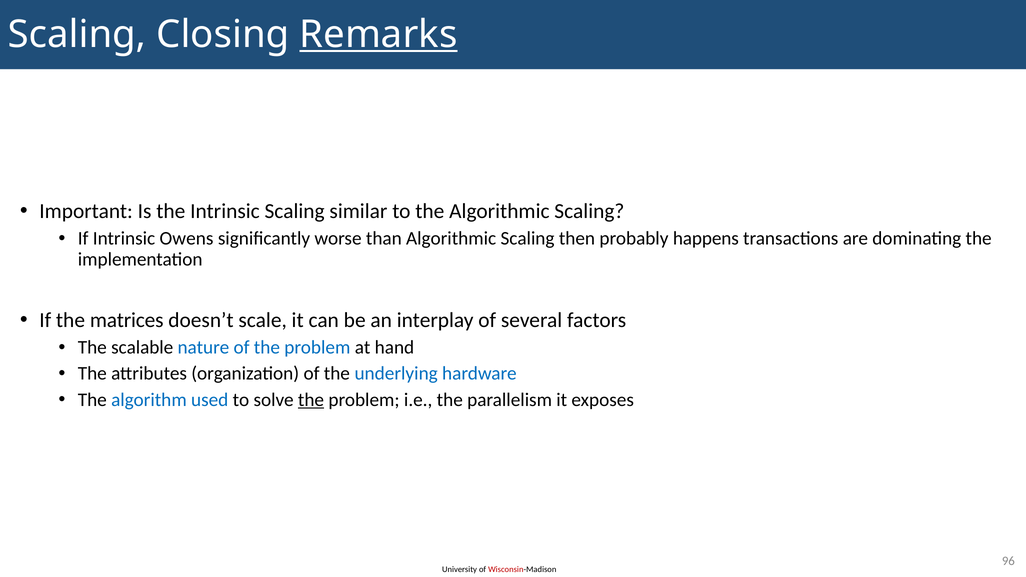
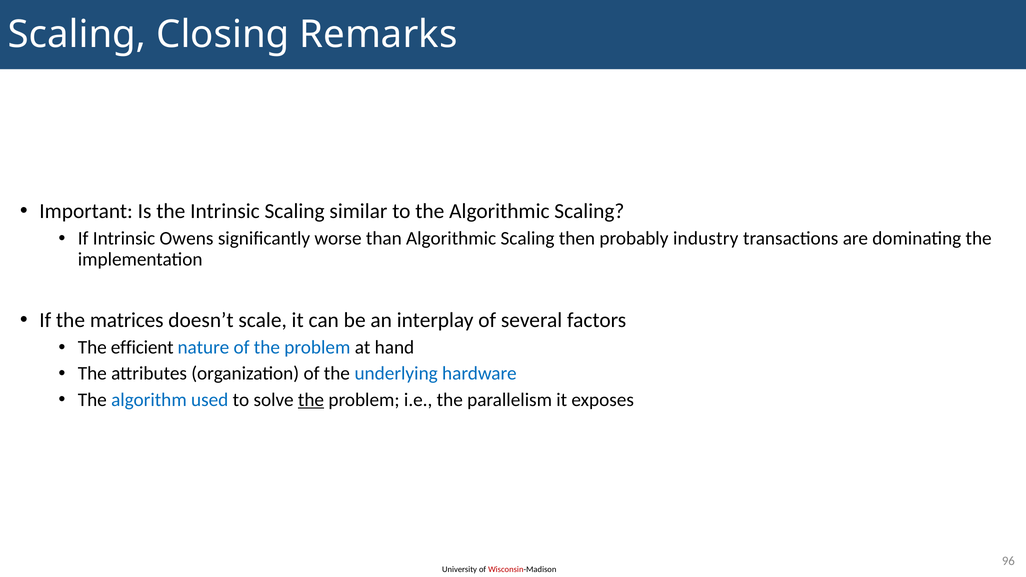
Remarks underline: present -> none
happens: happens -> industry
scalable: scalable -> efficient
